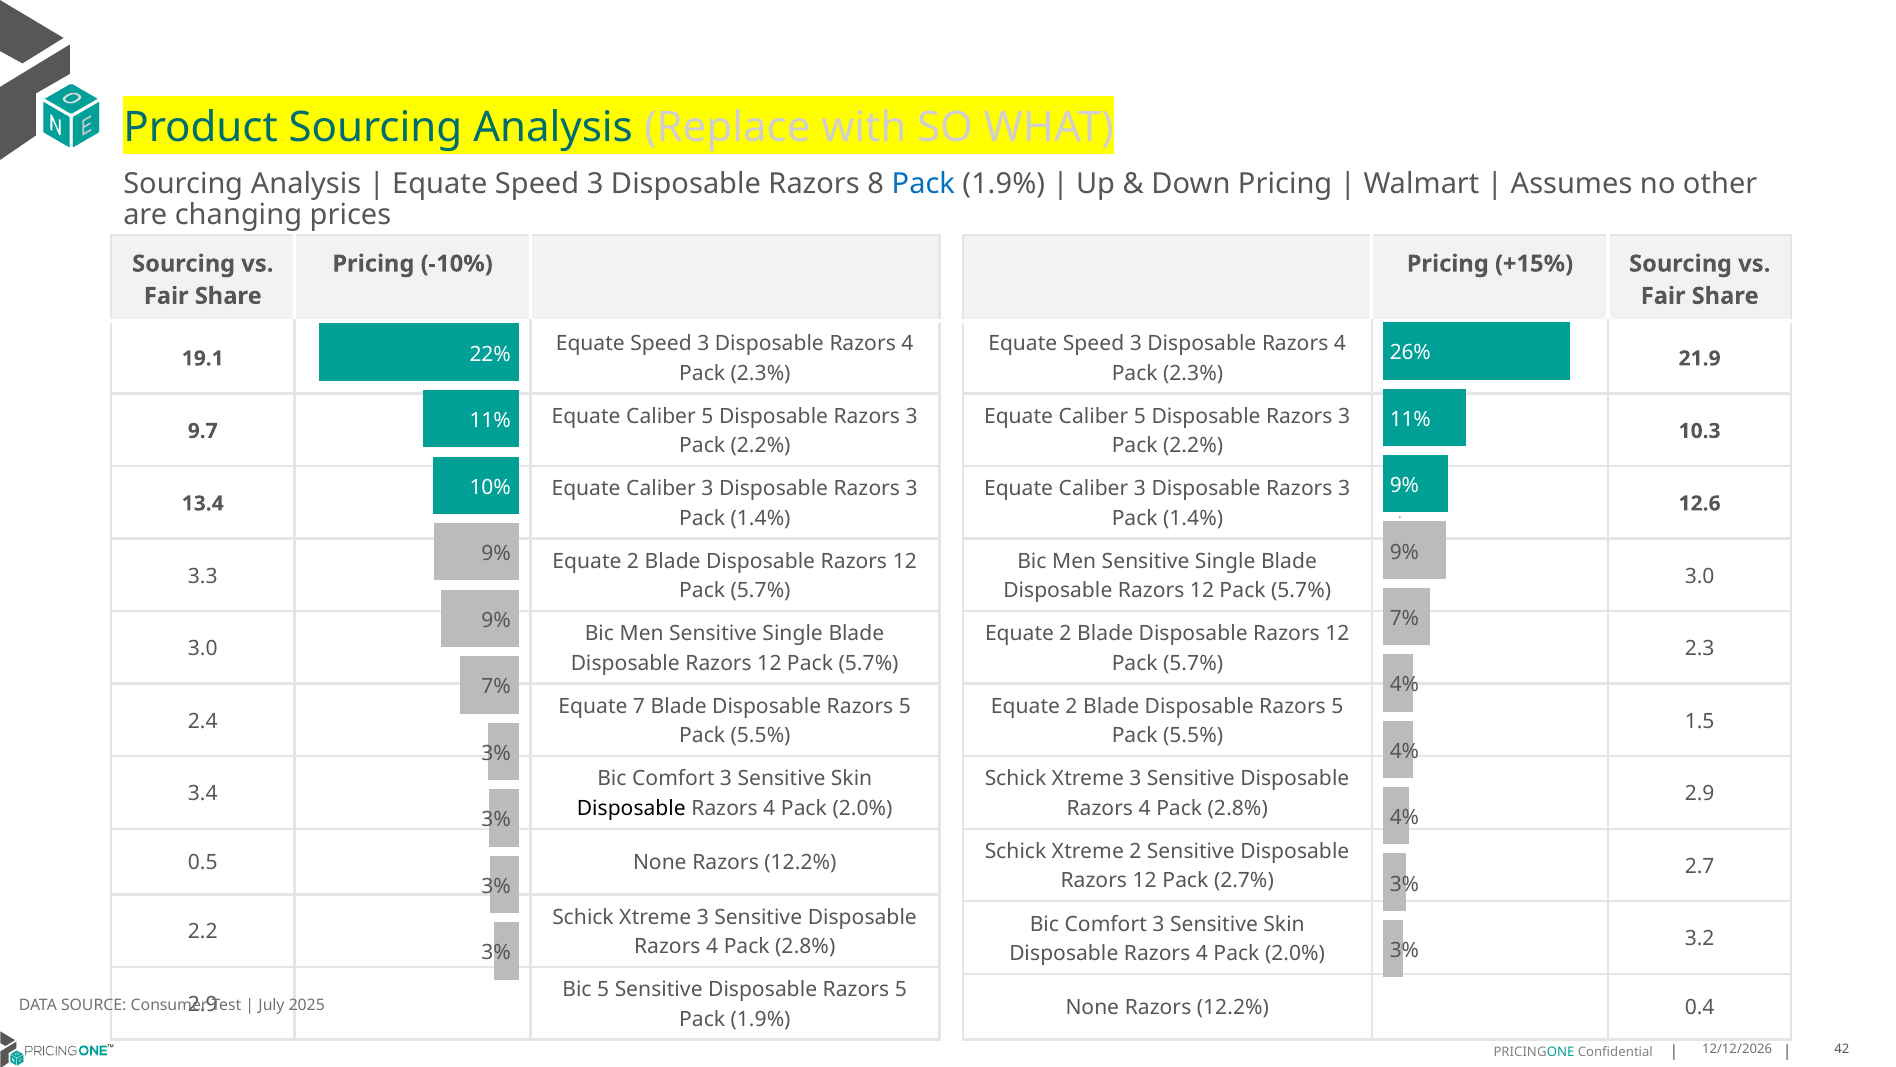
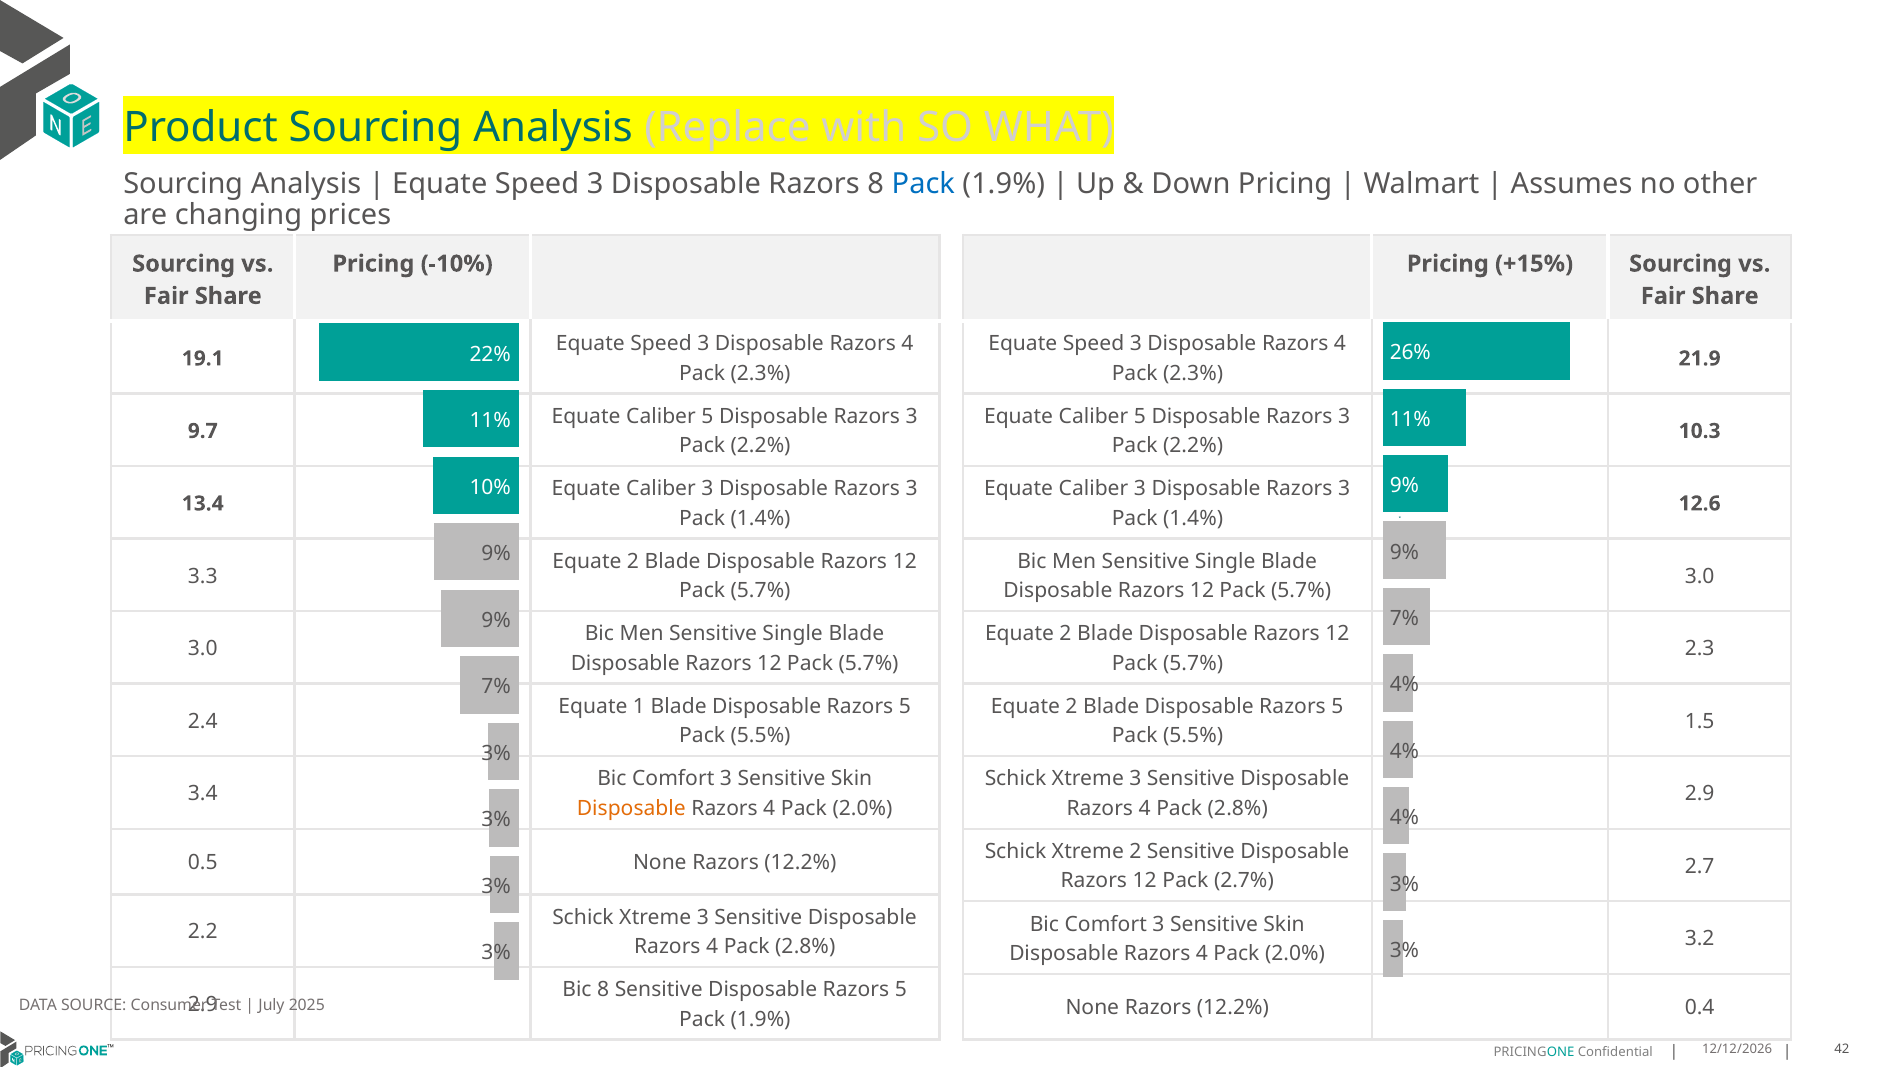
7: 7 -> 1
Disposable at (631, 808) colour: black -> orange
Bic 5: 5 -> 8
